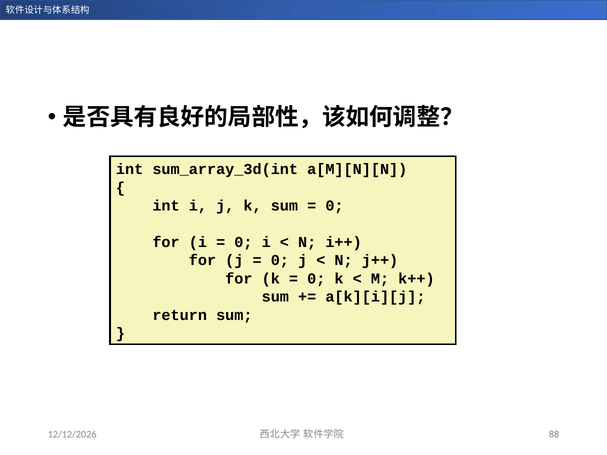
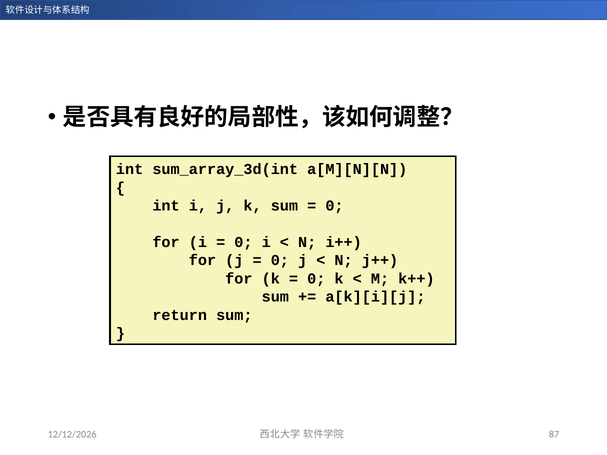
88: 88 -> 87
